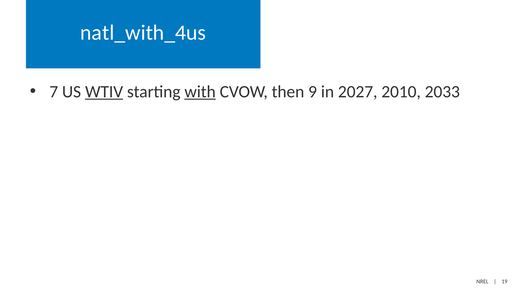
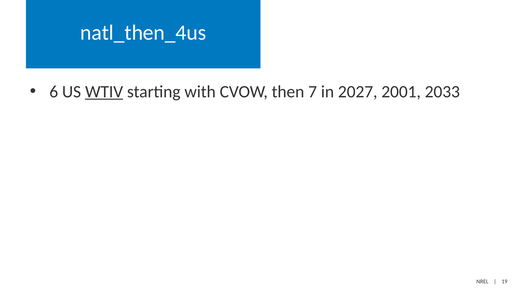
natl_with_4us: natl_with_4us -> natl_then_4us
7: 7 -> 6
with underline: present -> none
9: 9 -> 7
2010: 2010 -> 2001
